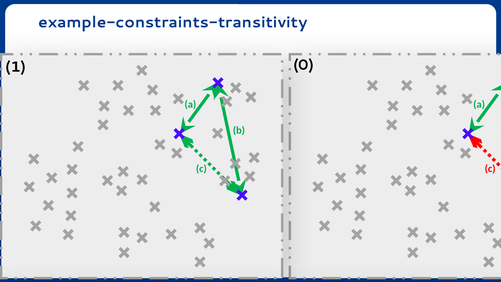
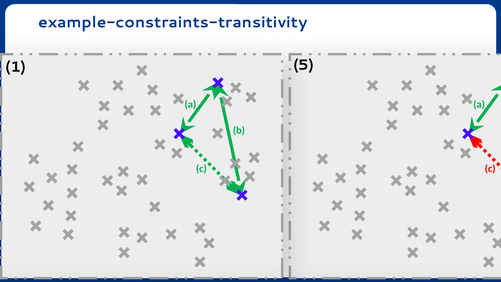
0: 0 -> 5
